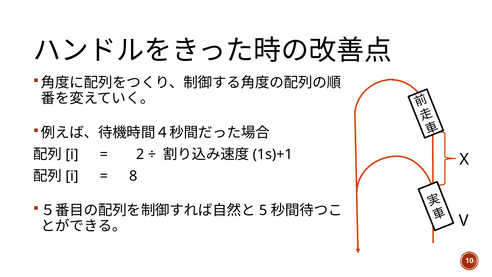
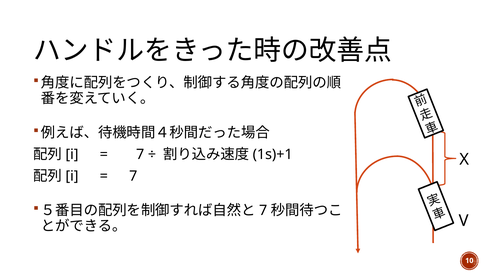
2 at (140, 154): 2 -> 7
8 at (133, 176): 8 -> 7
5 at (263, 210): 5 -> 7
